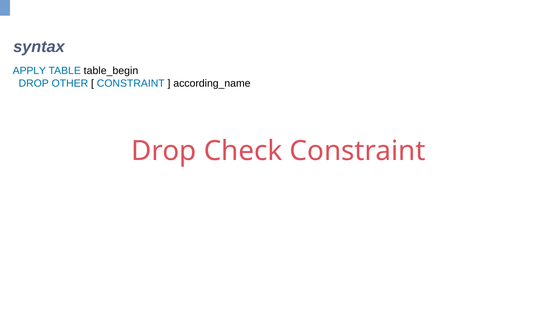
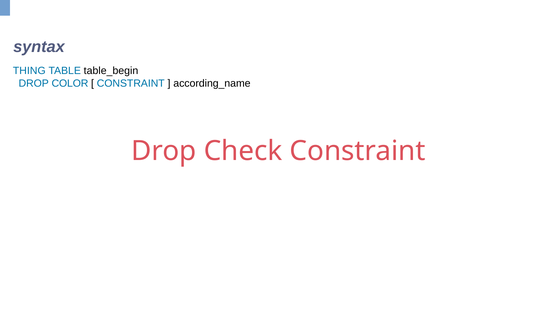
APPLY: APPLY -> THING
OTHER: OTHER -> COLOR
